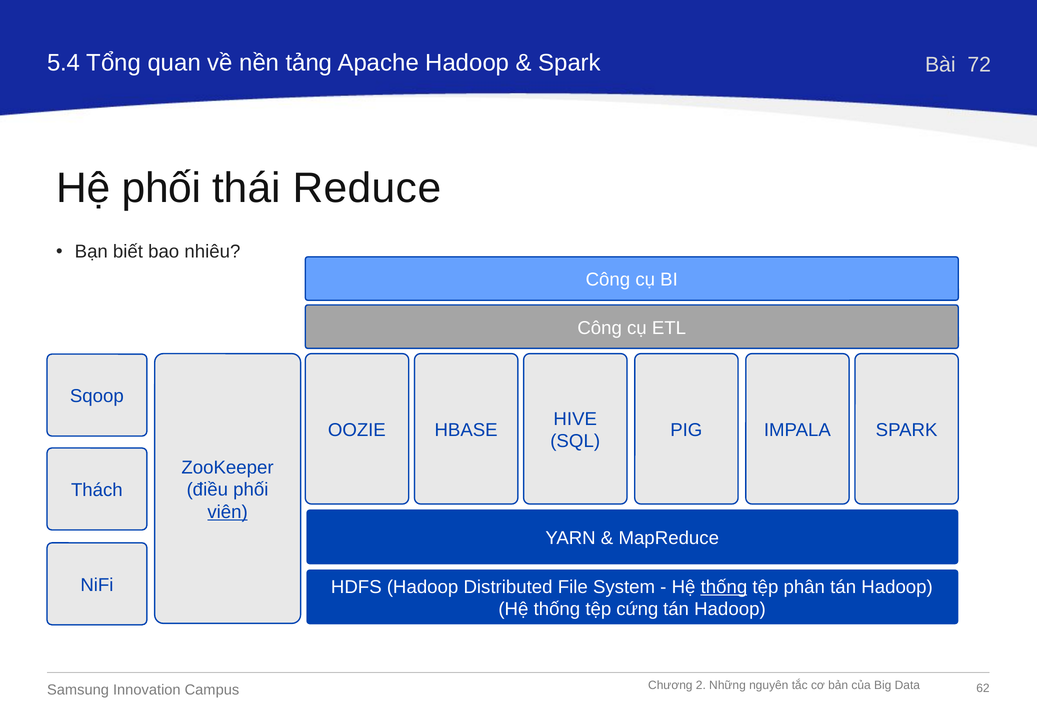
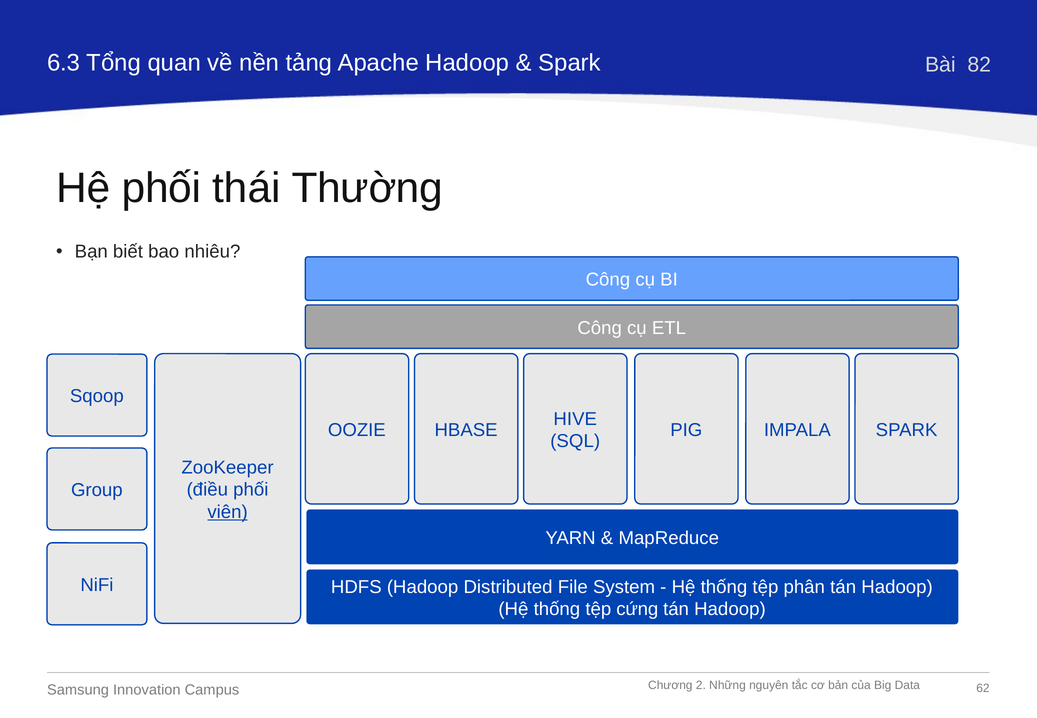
5.4: 5.4 -> 6.3
72: 72 -> 82
Reduce: Reduce -> Thường
Thách: Thách -> Group
thống at (724, 587) underline: present -> none
